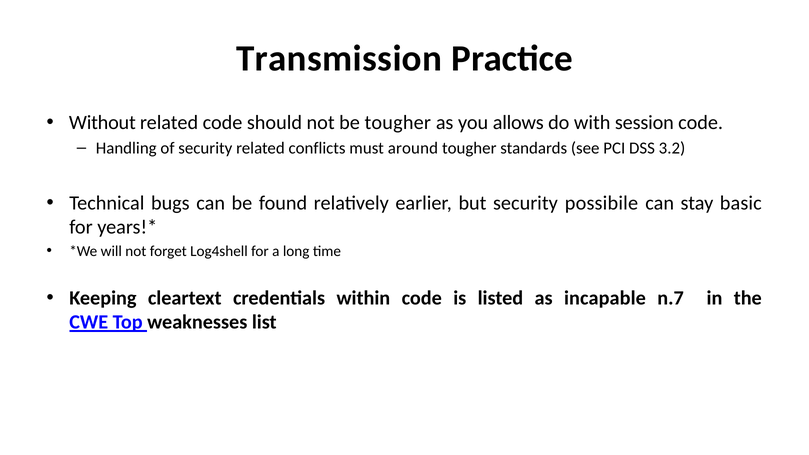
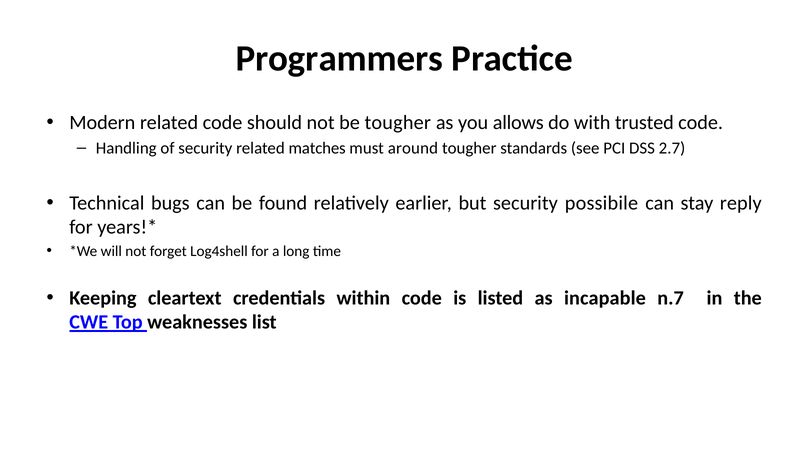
Transmission: Transmission -> Programmers
Without: Without -> Modern
session: session -> trusted
conflicts: conflicts -> matches
3.2: 3.2 -> 2.7
basic: basic -> reply
